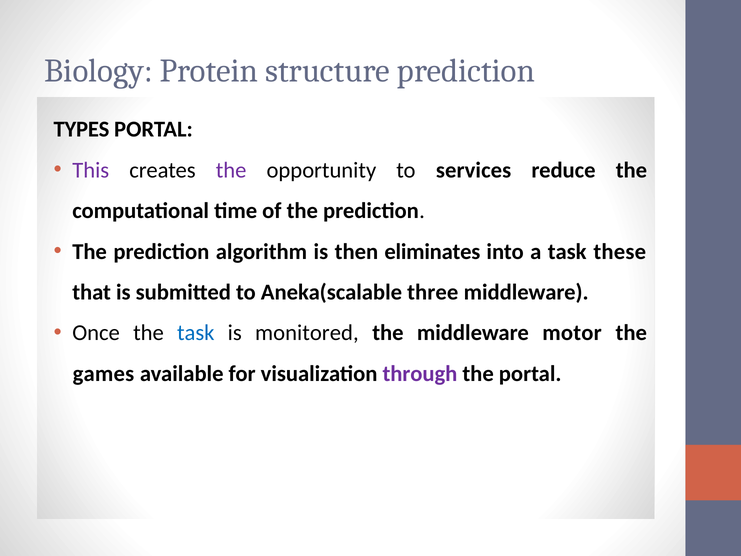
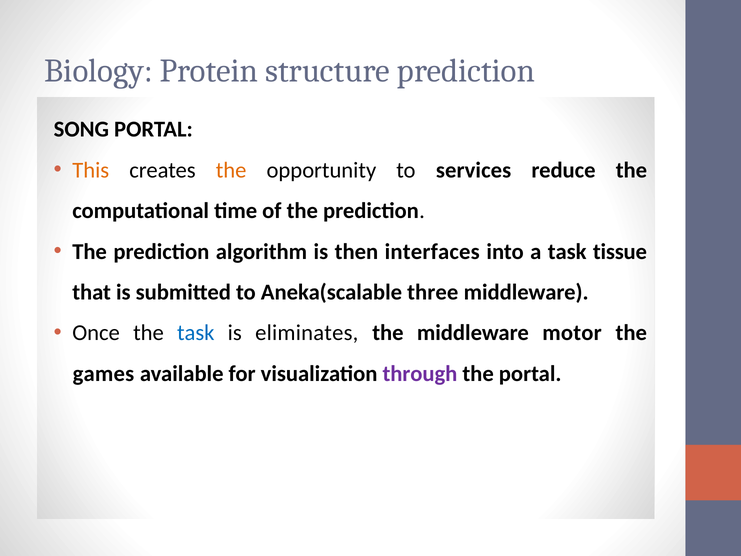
TYPES: TYPES -> SONG
This colour: purple -> orange
the at (231, 170) colour: purple -> orange
eliminates: eliminates -> interfaces
these: these -> tissue
monitored: monitored -> eliminates
